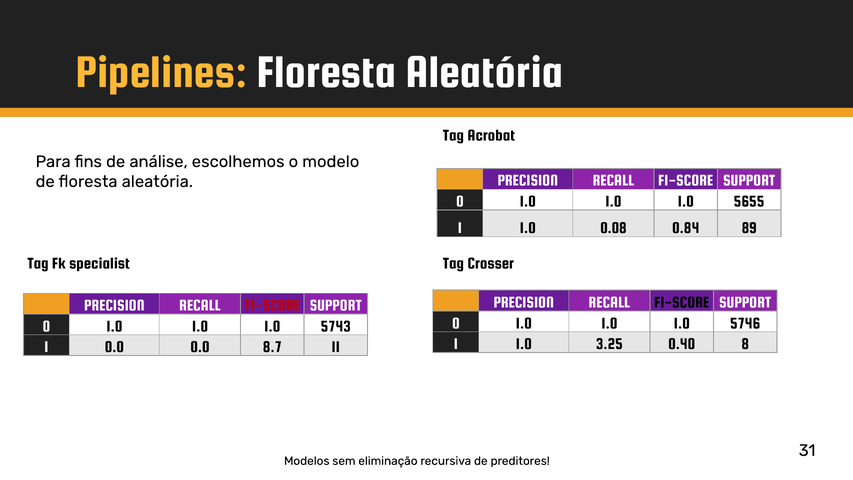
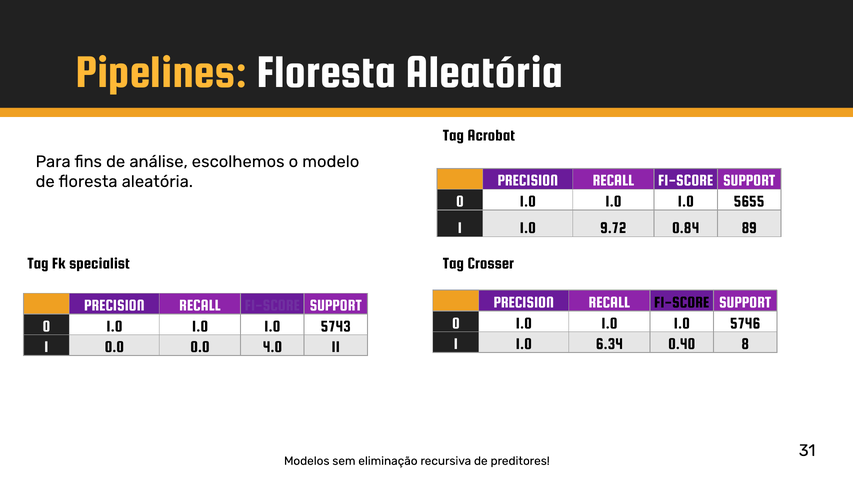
0.08: 0.08 -> 9.72
F1-SCORE at (272, 305) colour: red -> purple
3.25: 3.25 -> 6.34
8.7: 8.7 -> 4.0
